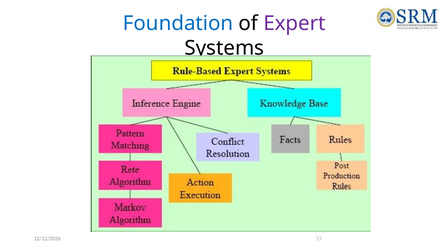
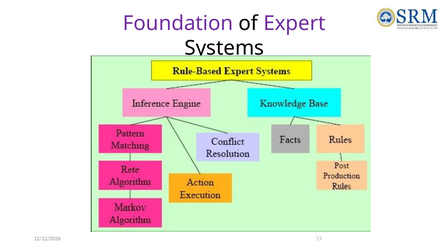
Foundation colour: blue -> purple
